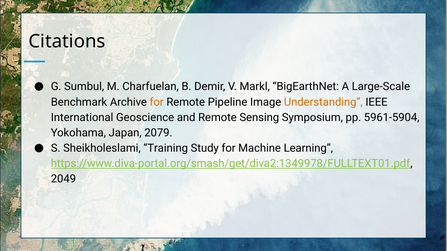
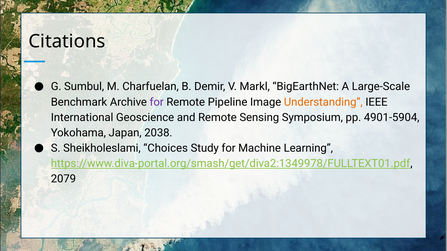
for at (157, 102) colour: orange -> purple
5961-5904: 5961-5904 -> 4901-5904
2079: 2079 -> 2038
Training: Training -> Choices
2049: 2049 -> 2079
